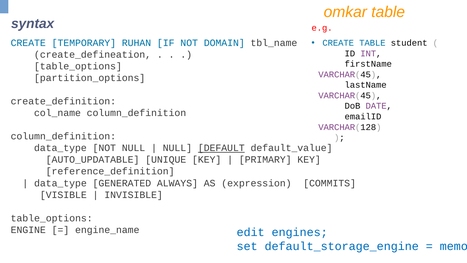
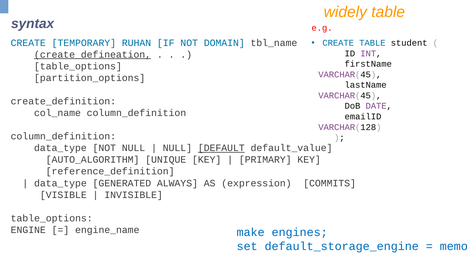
omkar: omkar -> widely
create_defineation underline: none -> present
AUTO_UPDATABLE: AUTO_UPDATABLE -> AUTO_ALGORITHM
edit: edit -> make
